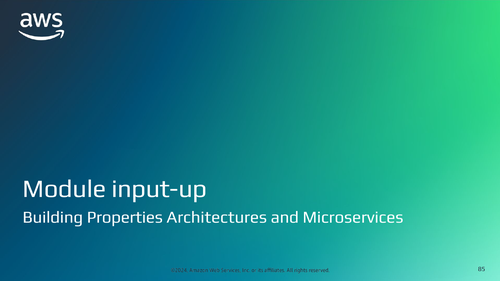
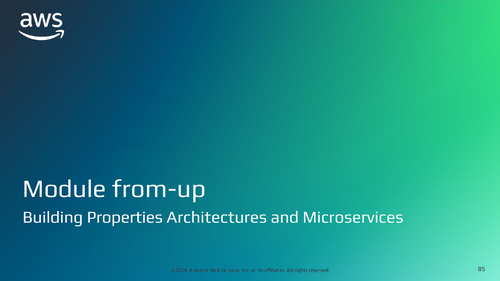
input-up: input-up -> from-up
